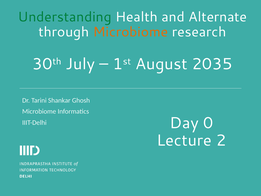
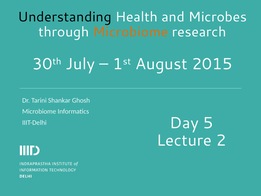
Understanding colour: green -> black
Alternate: Alternate -> Microbes
2035: 2035 -> 2015
0: 0 -> 5
